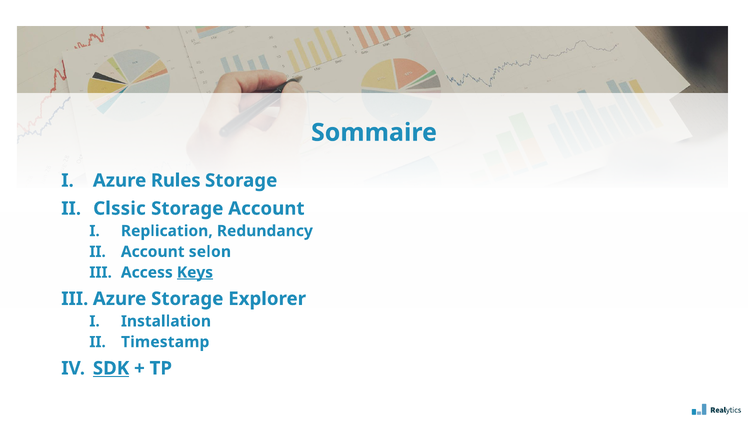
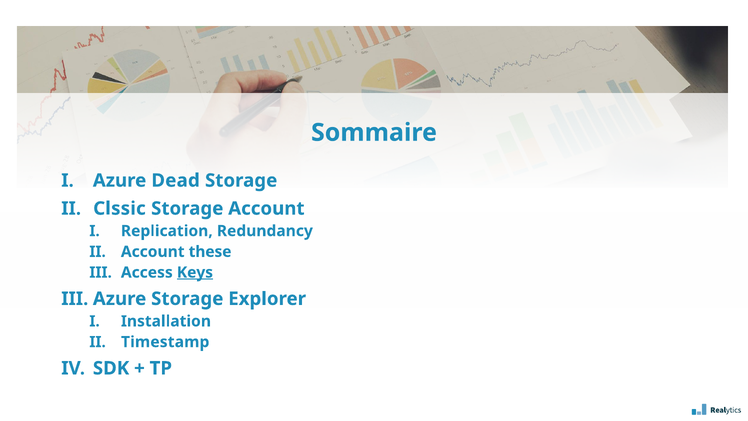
Rules: Rules -> Dead
selon: selon -> these
SDK underline: present -> none
